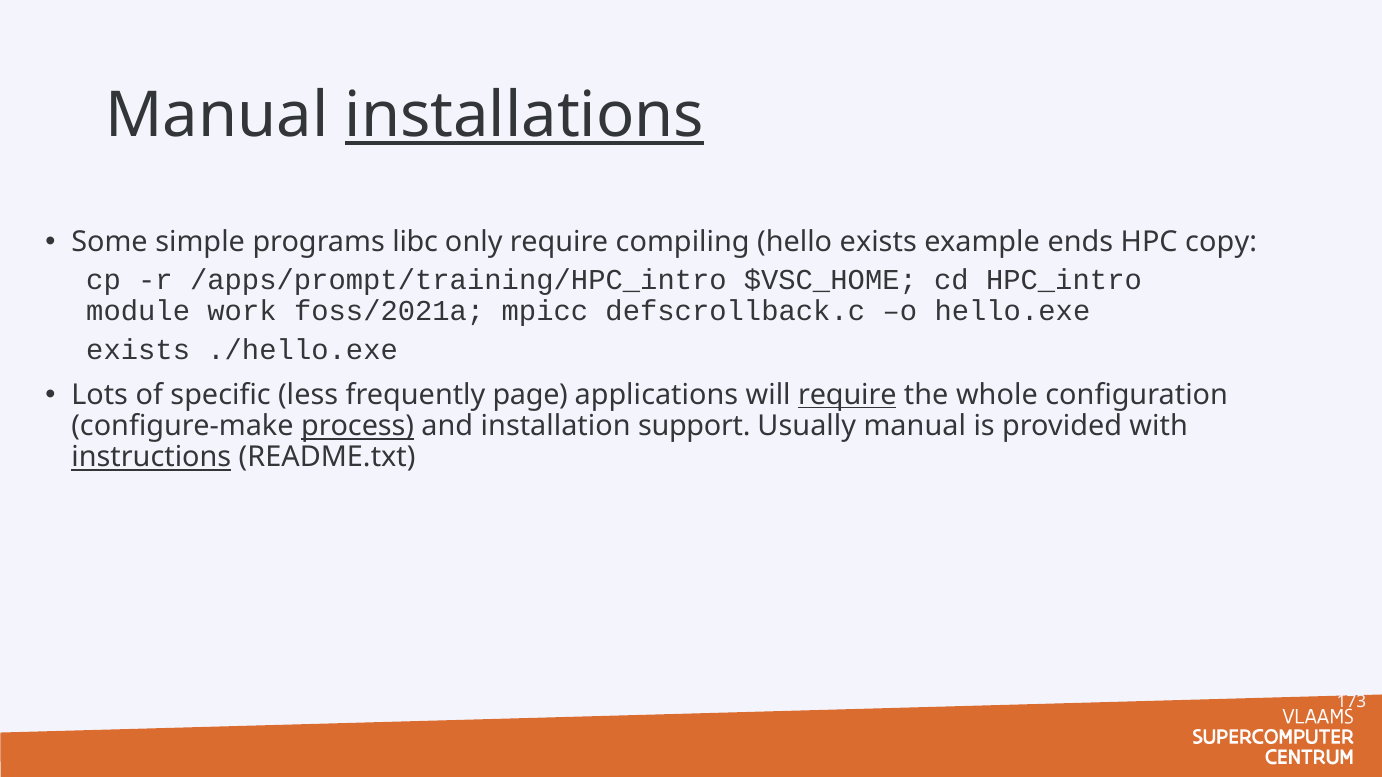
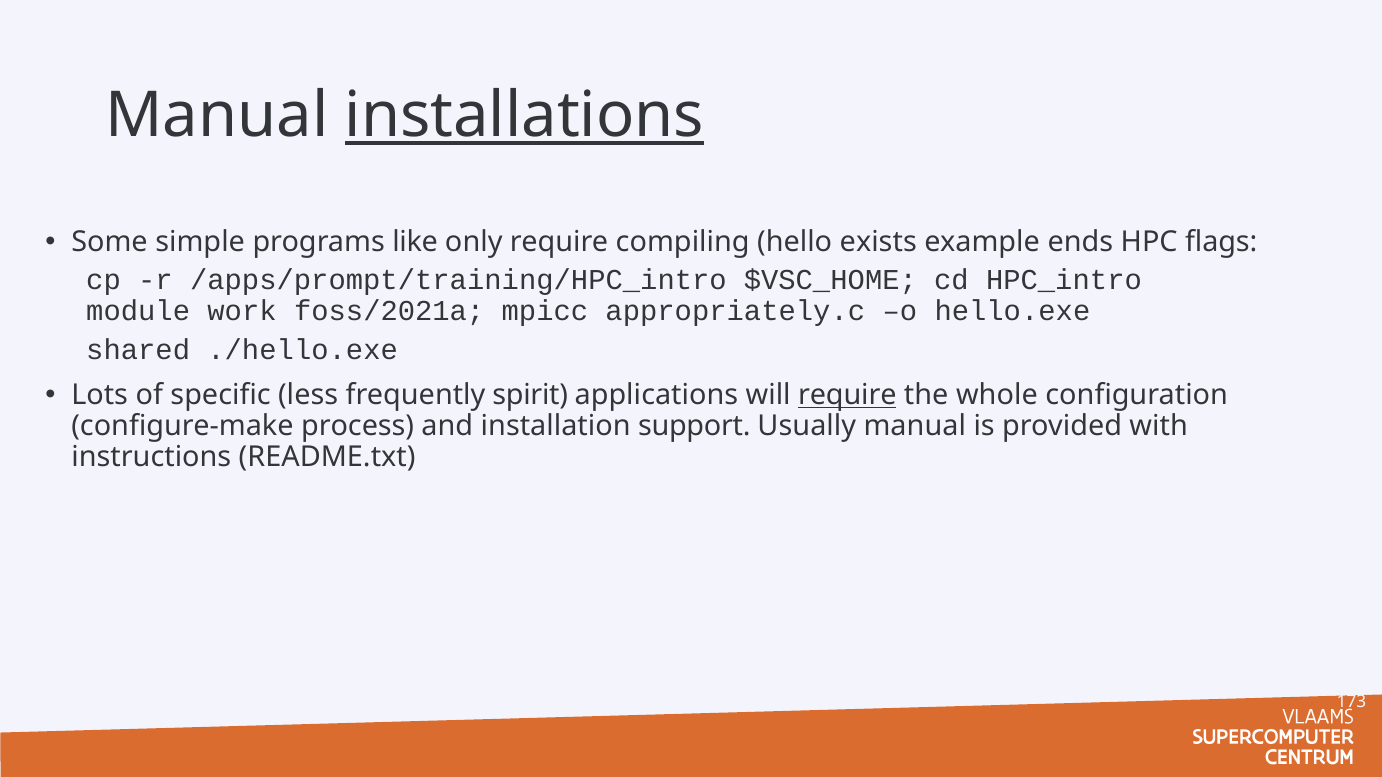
libc: libc -> like
copy: copy -> flags
defscrollback.c: defscrollback.c -> appropriately.c
exists at (138, 350): exists -> shared
page: page -> spirit
process underline: present -> none
instructions underline: present -> none
